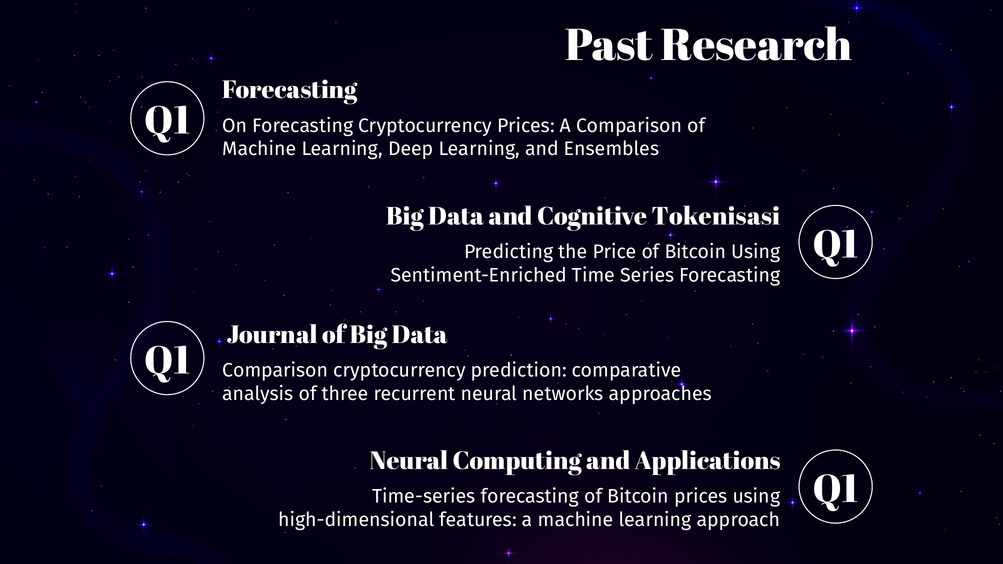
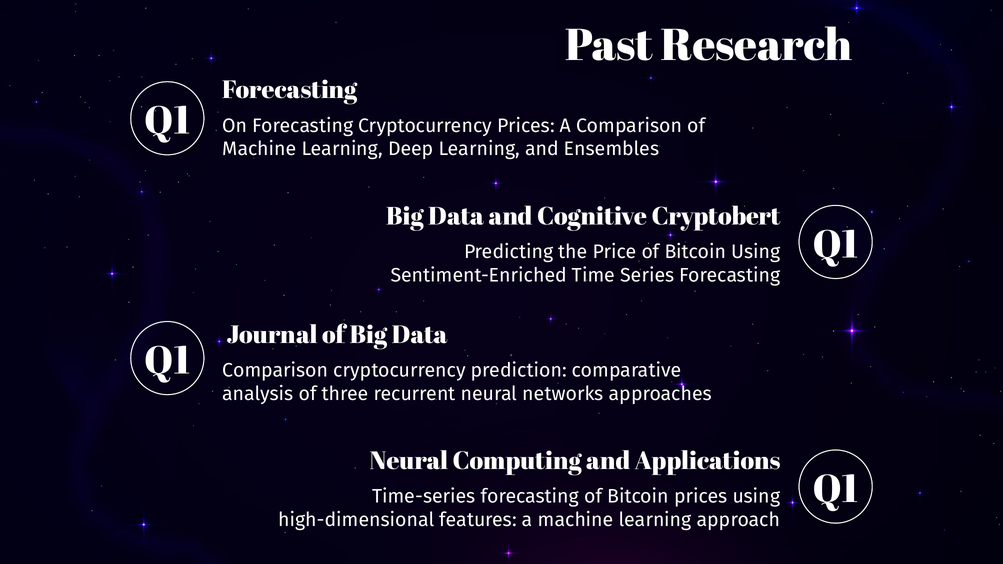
Tokenisasi: Tokenisasi -> Cryptobert
